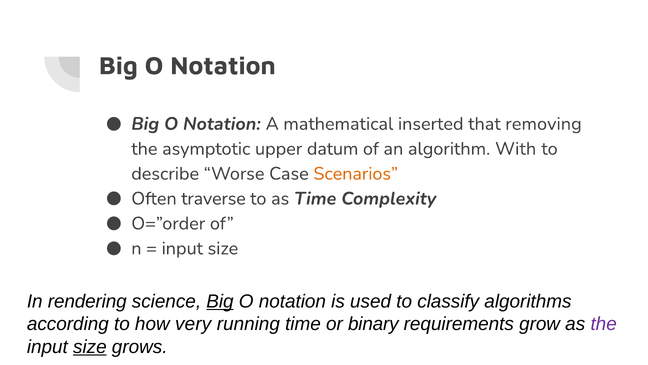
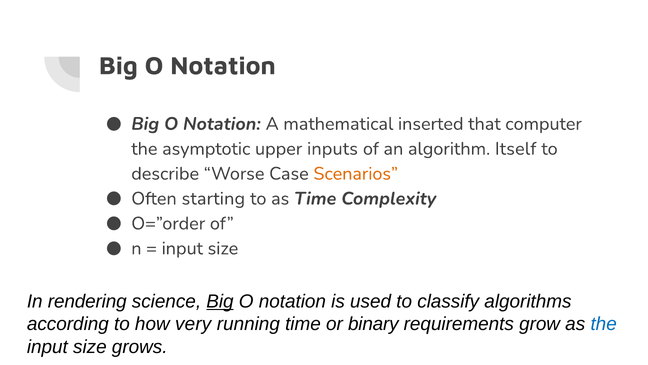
removing: removing -> computer
datum: datum -> inputs
With: With -> Itself
traverse: traverse -> starting
the at (604, 324) colour: purple -> blue
size at (90, 346) underline: present -> none
